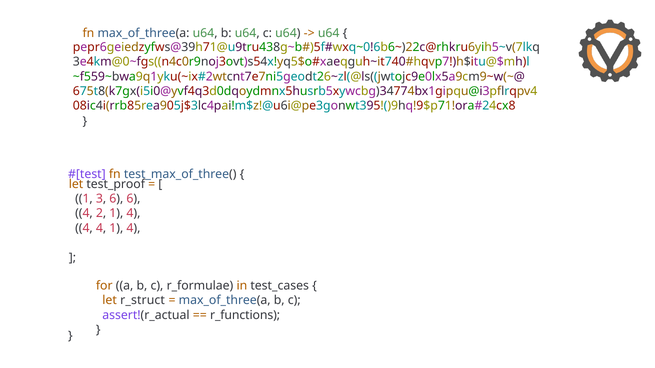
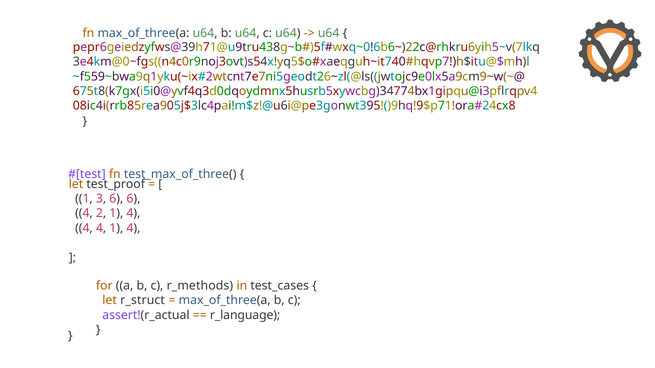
r_formulae: r_formulae -> r_methods
r_functions: r_functions -> r_language
